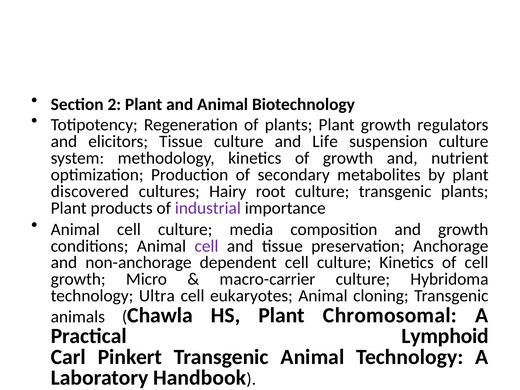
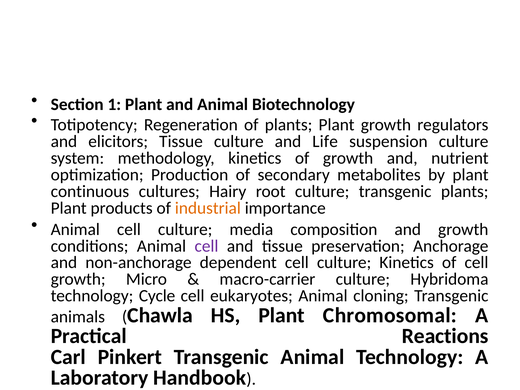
2: 2 -> 1
discovered: discovered -> continuous
industrial colour: purple -> orange
Ultra: Ultra -> Cycle
Lymphoid: Lymphoid -> Reactions
